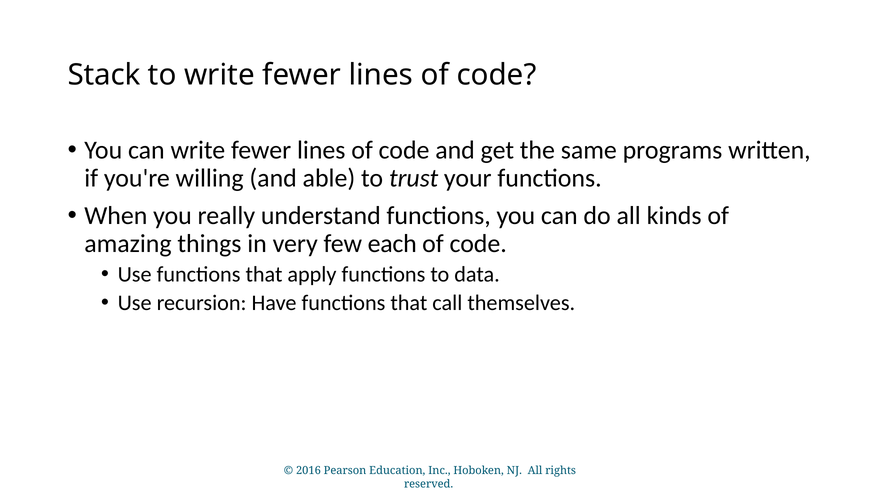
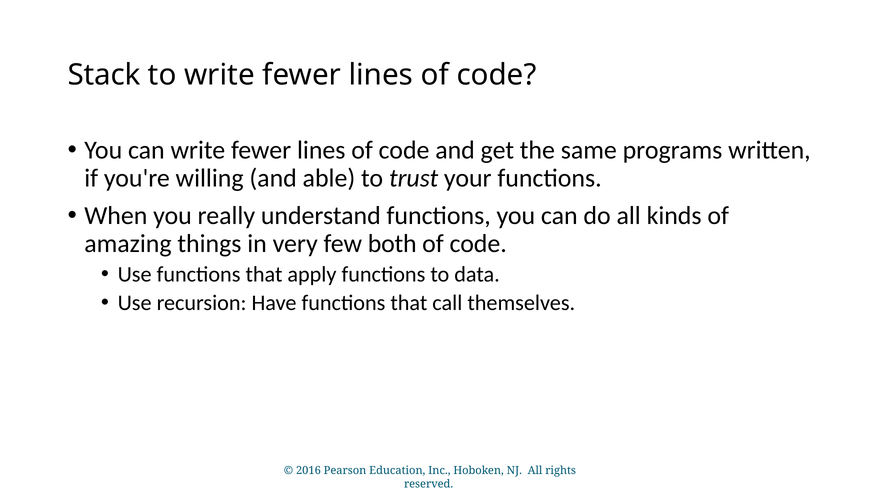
each: each -> both
